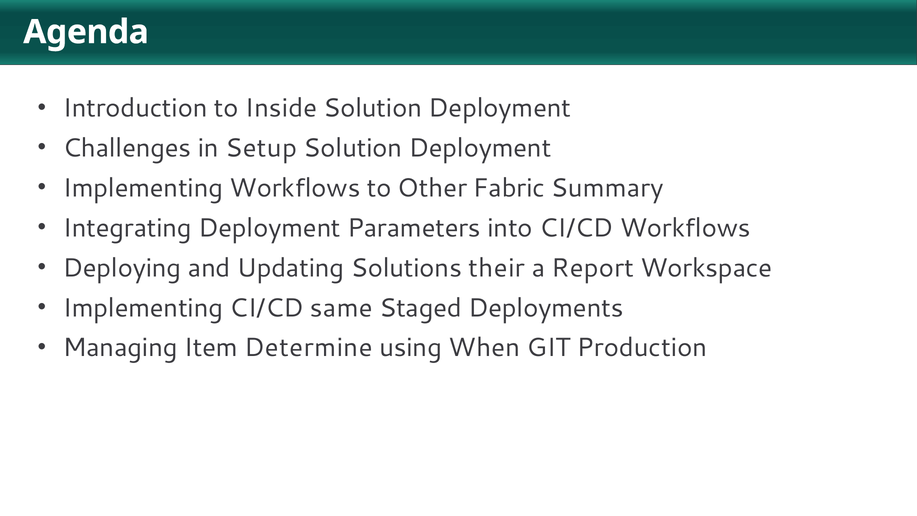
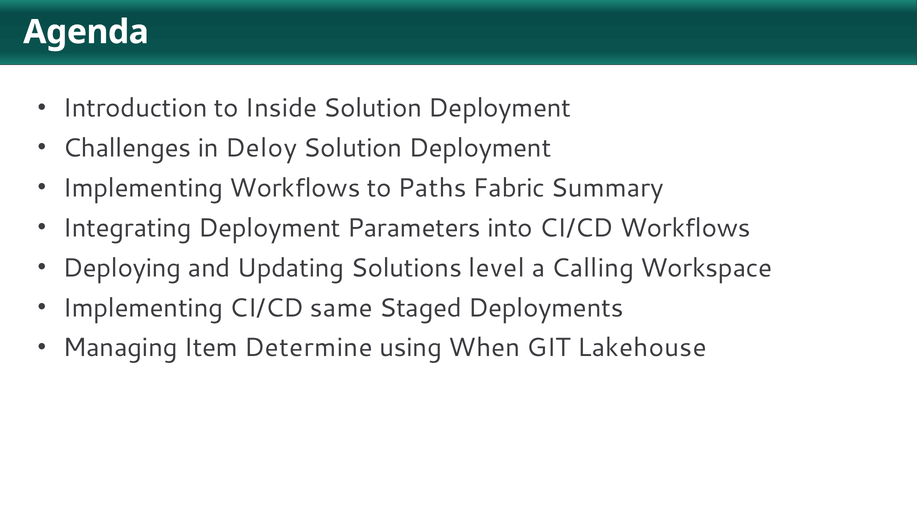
Setup: Setup -> Deloy
Other: Other -> Paths
their: their -> level
Report: Report -> Calling
Production: Production -> Lakehouse
